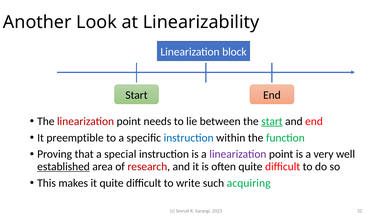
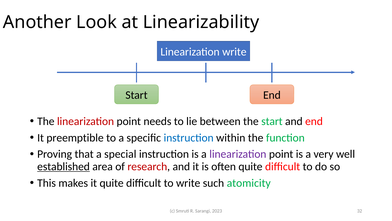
Linearization block: block -> write
start at (272, 121) underline: present -> none
acquiring: acquiring -> atomicity
